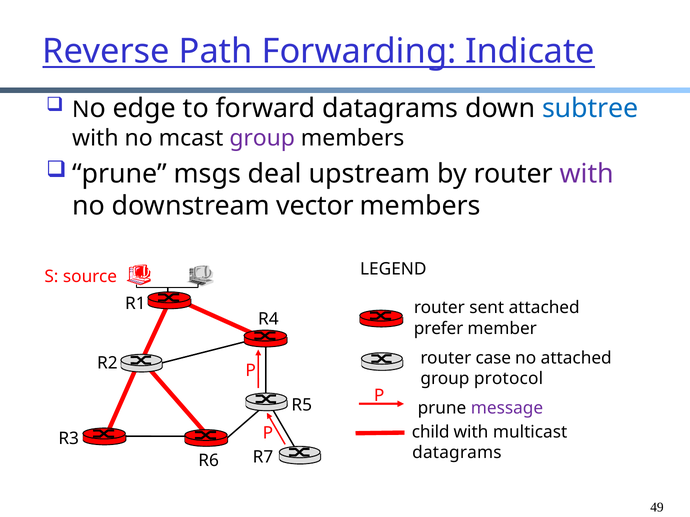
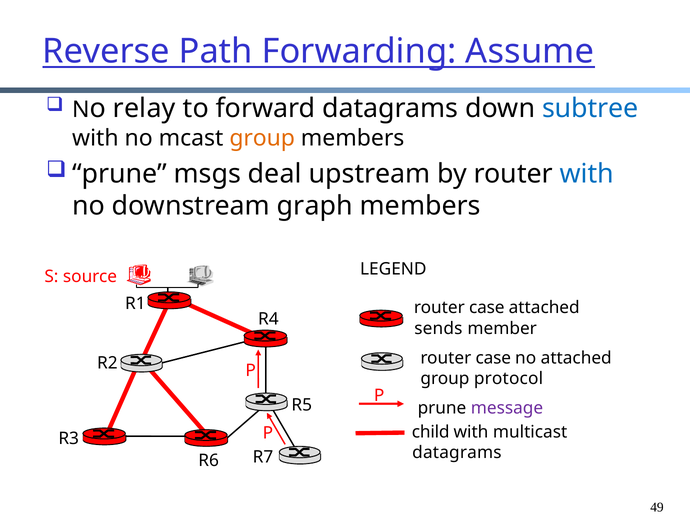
Indicate: Indicate -> Assume
edge: edge -> relay
group at (262, 138) colour: purple -> orange
with at (587, 174) colour: purple -> blue
vector: vector -> graph
sent at (487, 308): sent -> case
prefer: prefer -> sends
